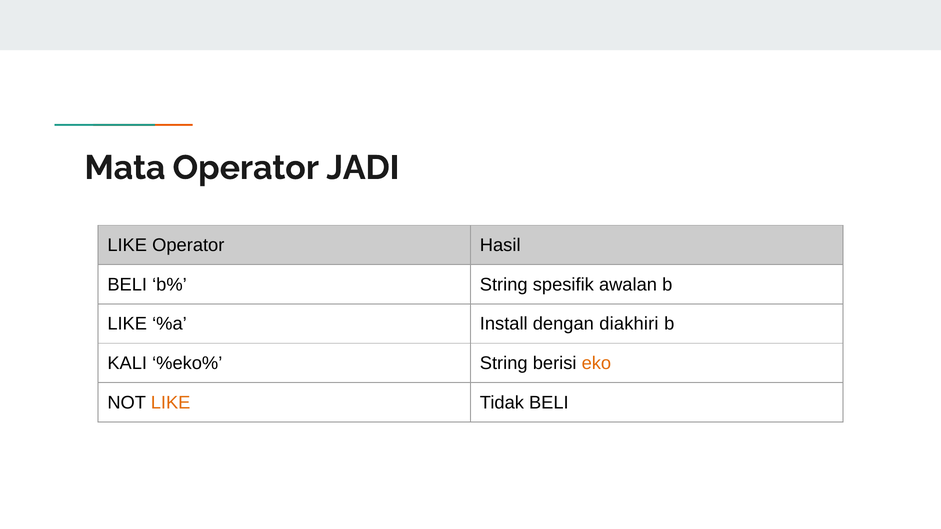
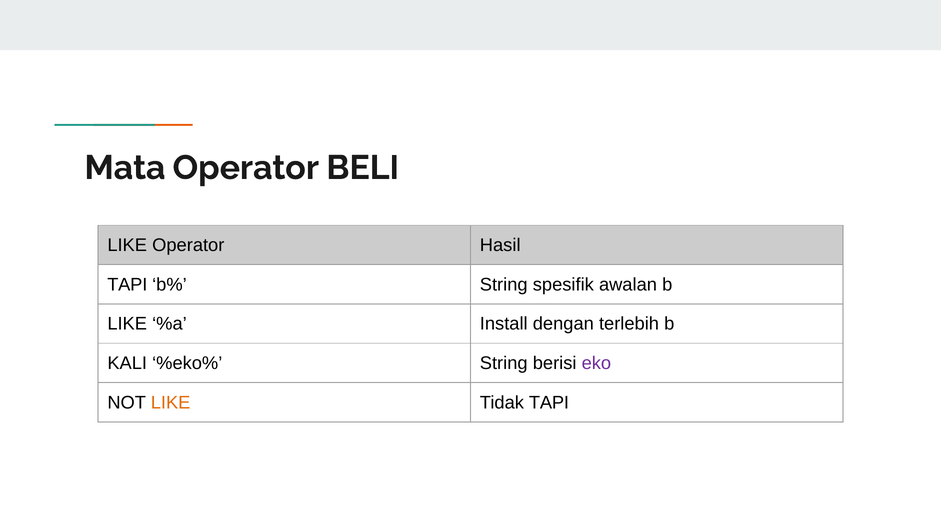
JADI: JADI -> BELI
BELI at (127, 285): BELI -> TAPI
diakhiri: diakhiri -> terlebih
eko colour: orange -> purple
Tidak BELI: BELI -> TAPI
